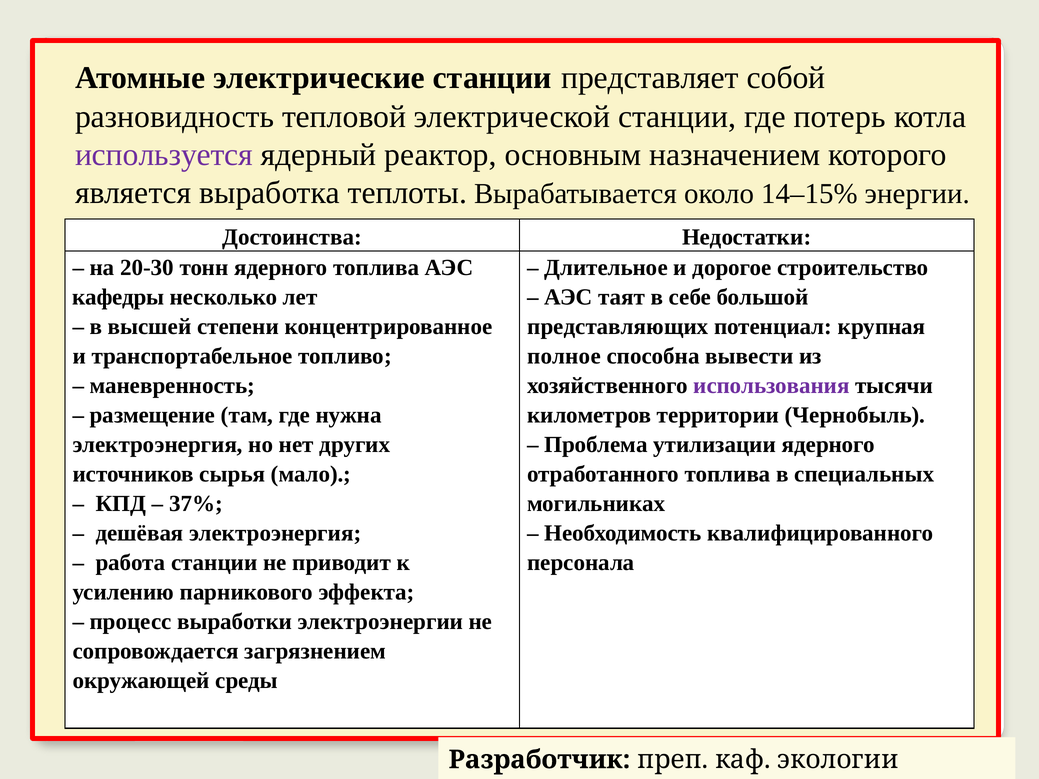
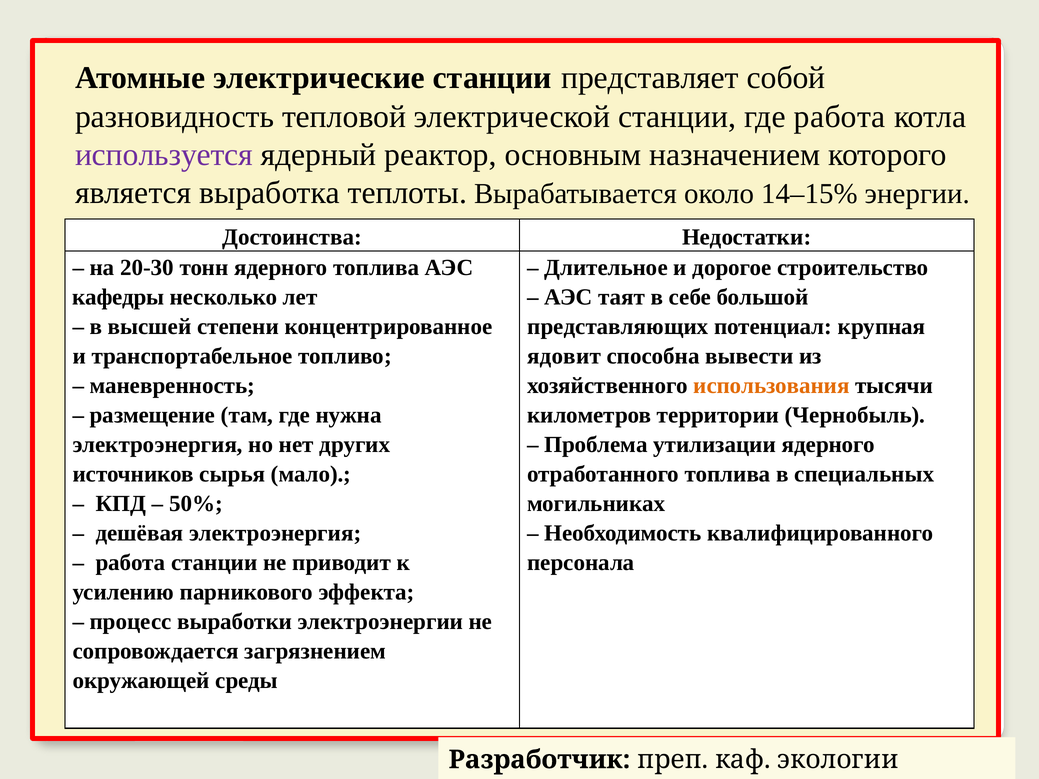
где потерь: потерь -> работа
полное: полное -> ядовит
использования colour: purple -> orange
37%: 37% -> 50%
